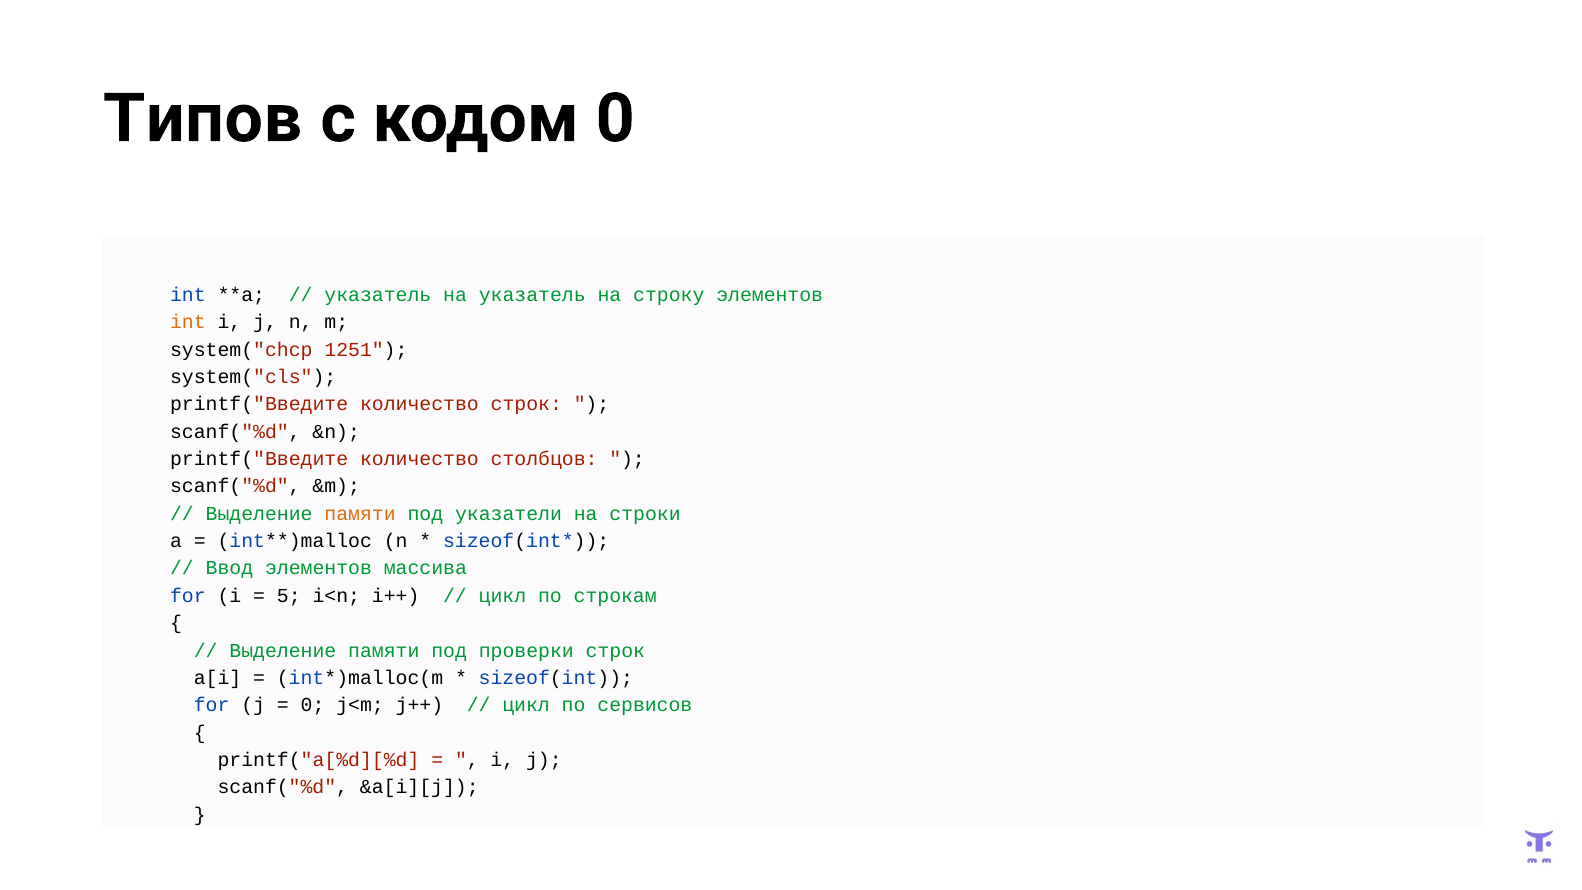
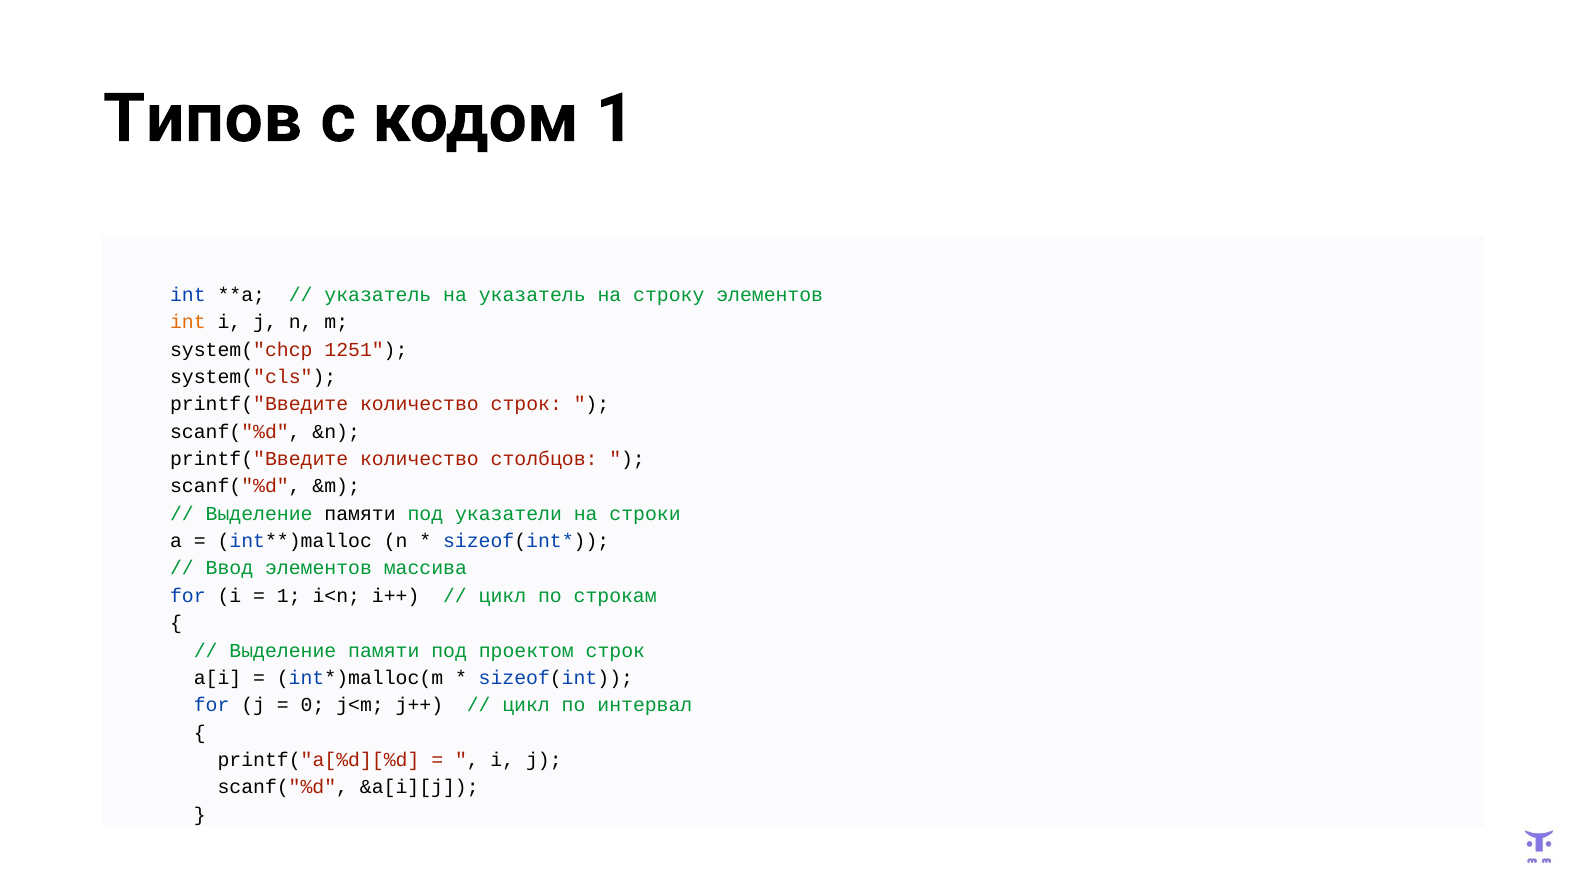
кодом 0: 0 -> 1
памяти at (360, 514) colour: orange -> black
5 at (289, 596): 5 -> 1
проверки: проверки -> проектом
сервисов: сервисов -> интервал
